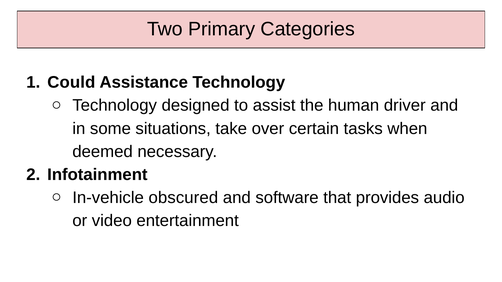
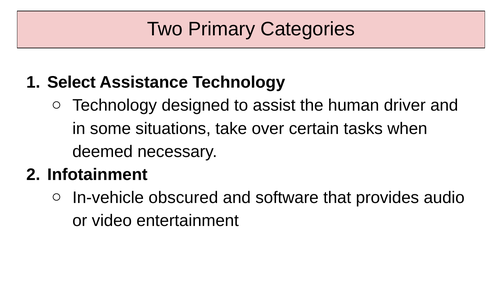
Could: Could -> Select
